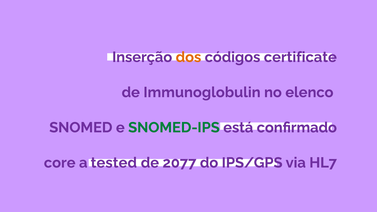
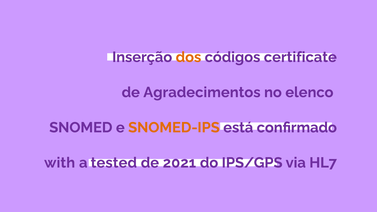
Immunoglobulin: Immunoglobulin -> Agradecimentos
SNOMED-IPS colour: green -> orange
core: core -> with
2077: 2077 -> 2021
